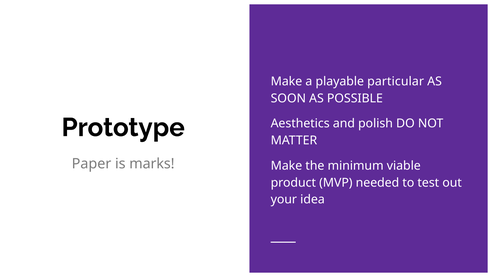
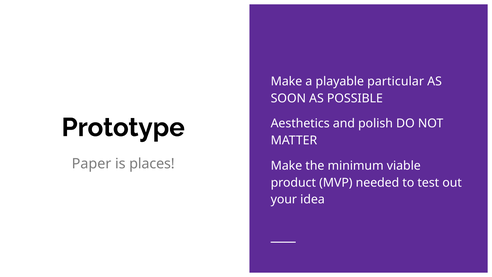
marks: marks -> places
